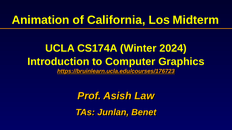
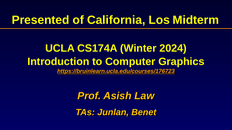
Animation: Animation -> Presented
